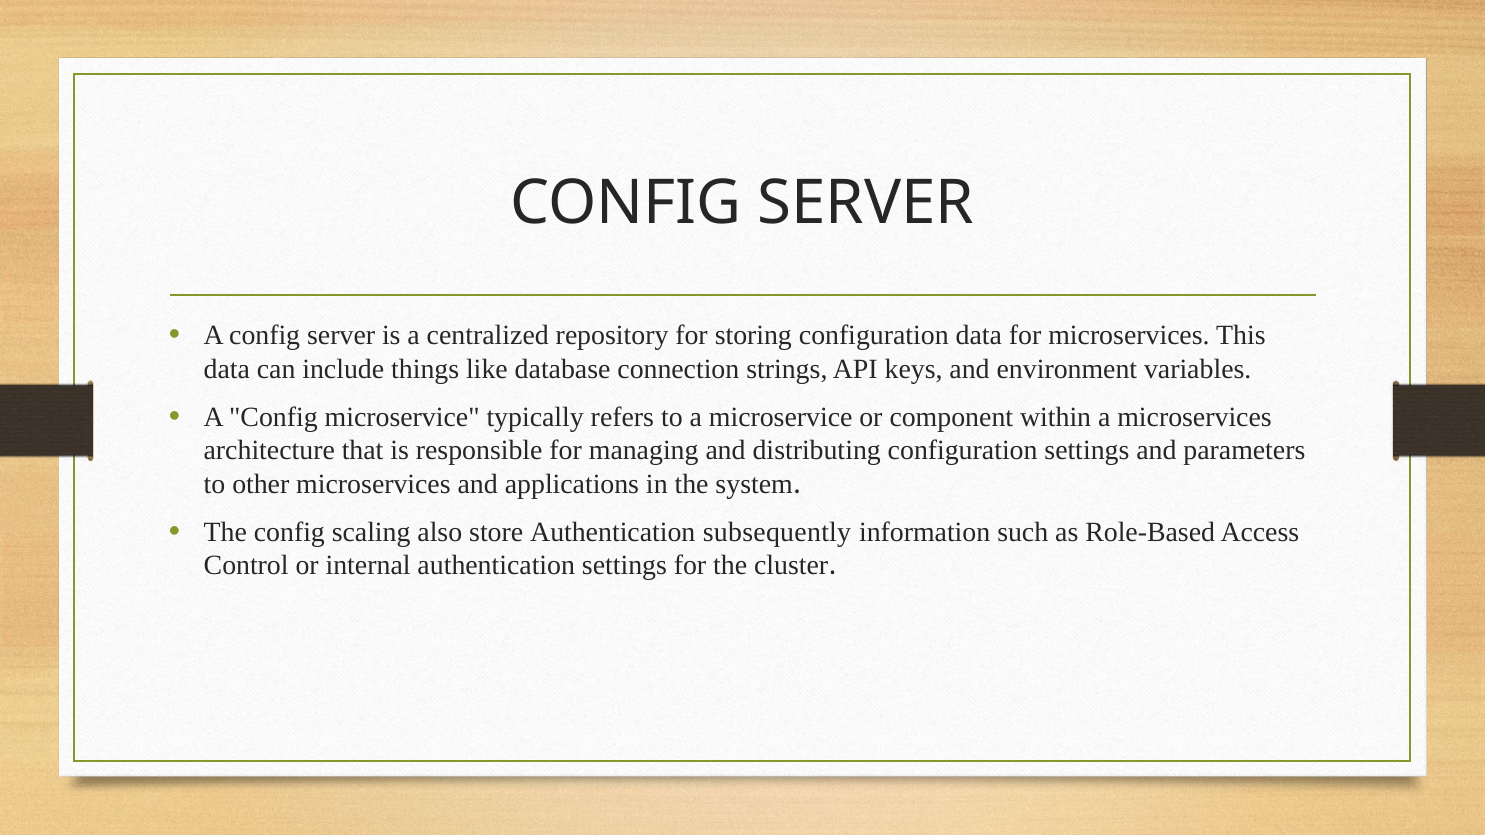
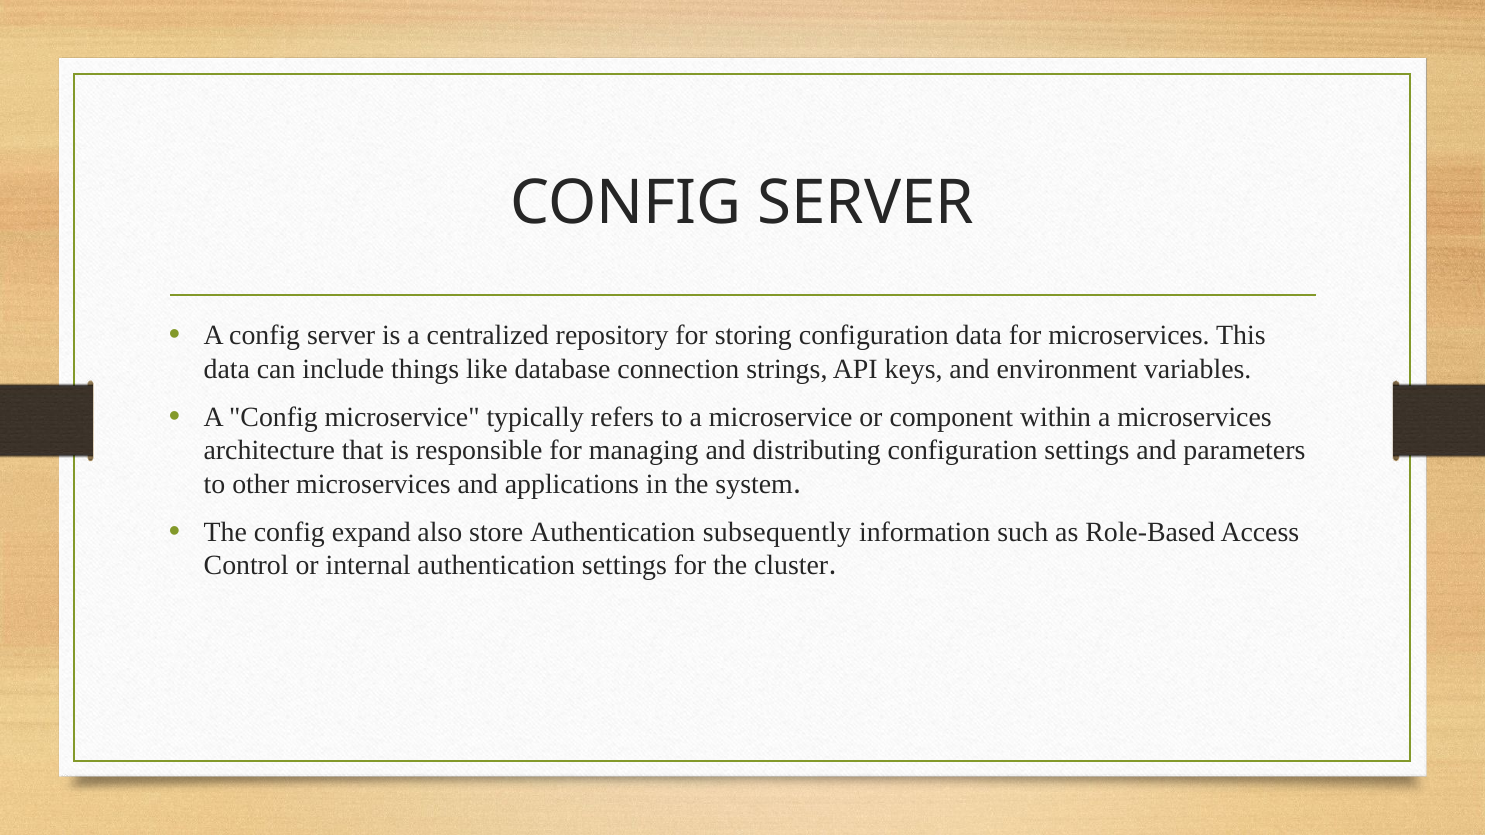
scaling: scaling -> expand
